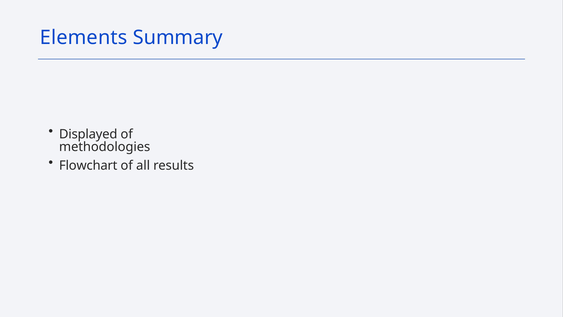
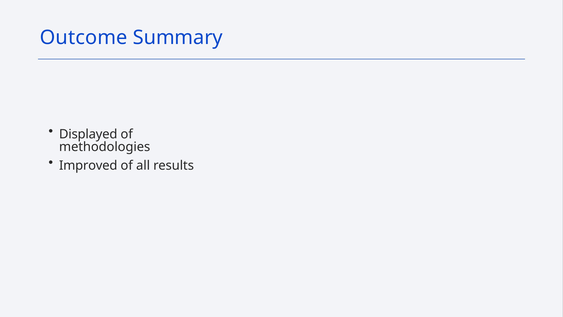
Elements: Elements -> Outcome
Flowchart: Flowchart -> Improved
